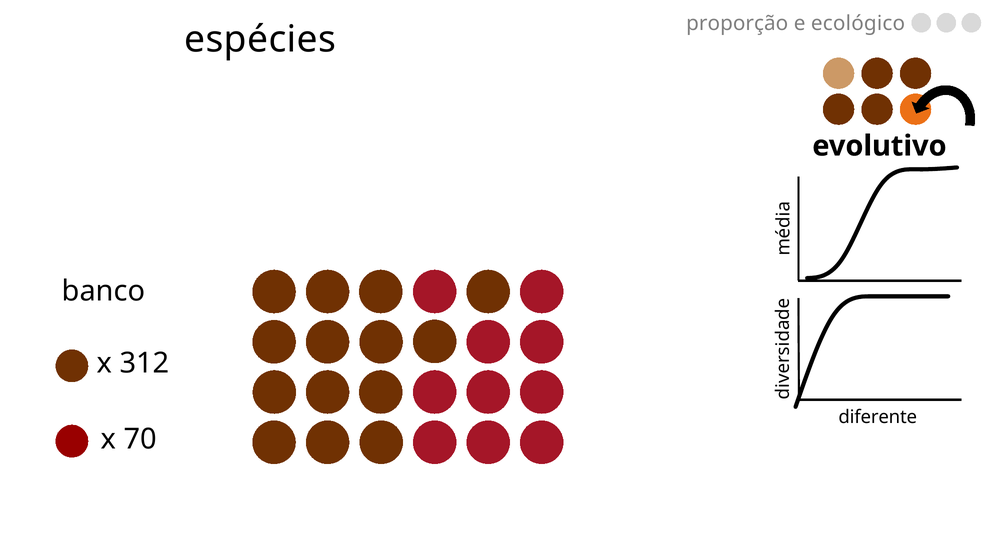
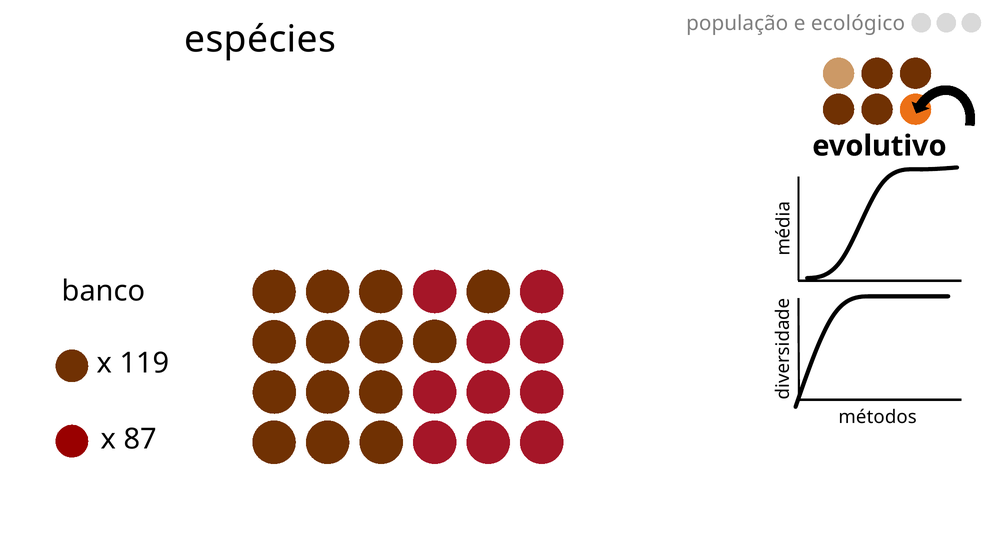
proporção: proporção -> população
312: 312 -> 119
diferente: diferente -> métodos
70: 70 -> 87
